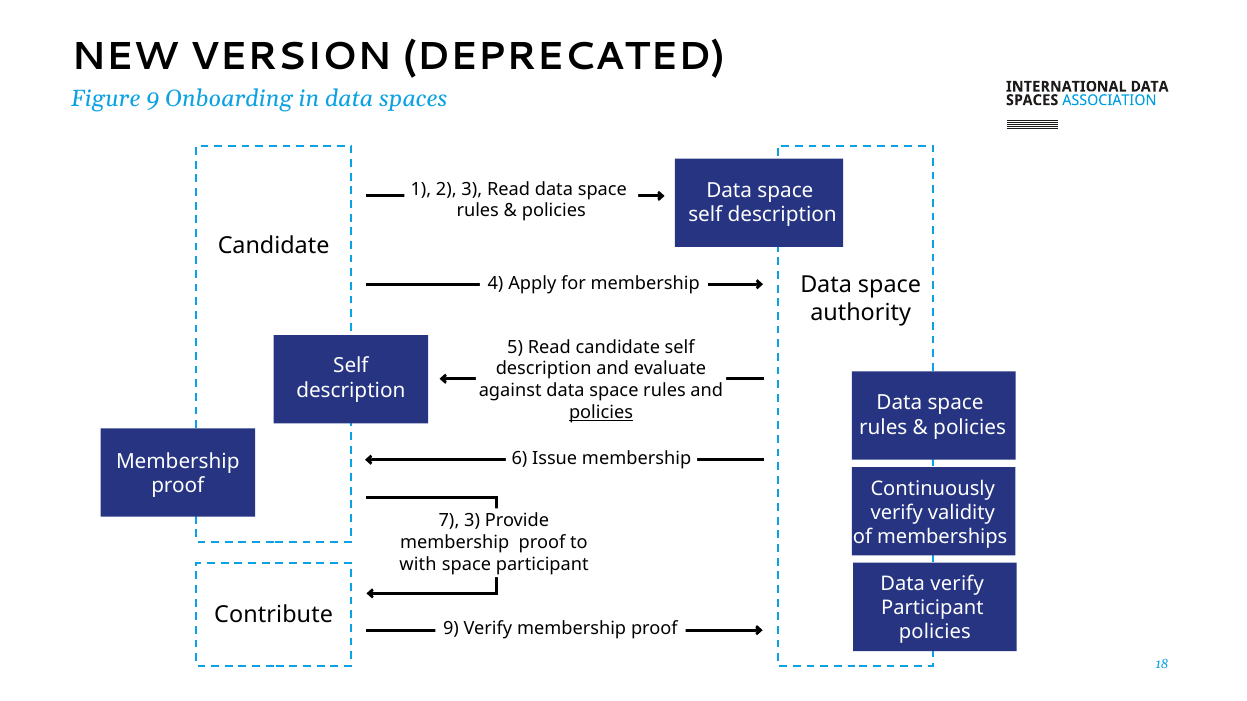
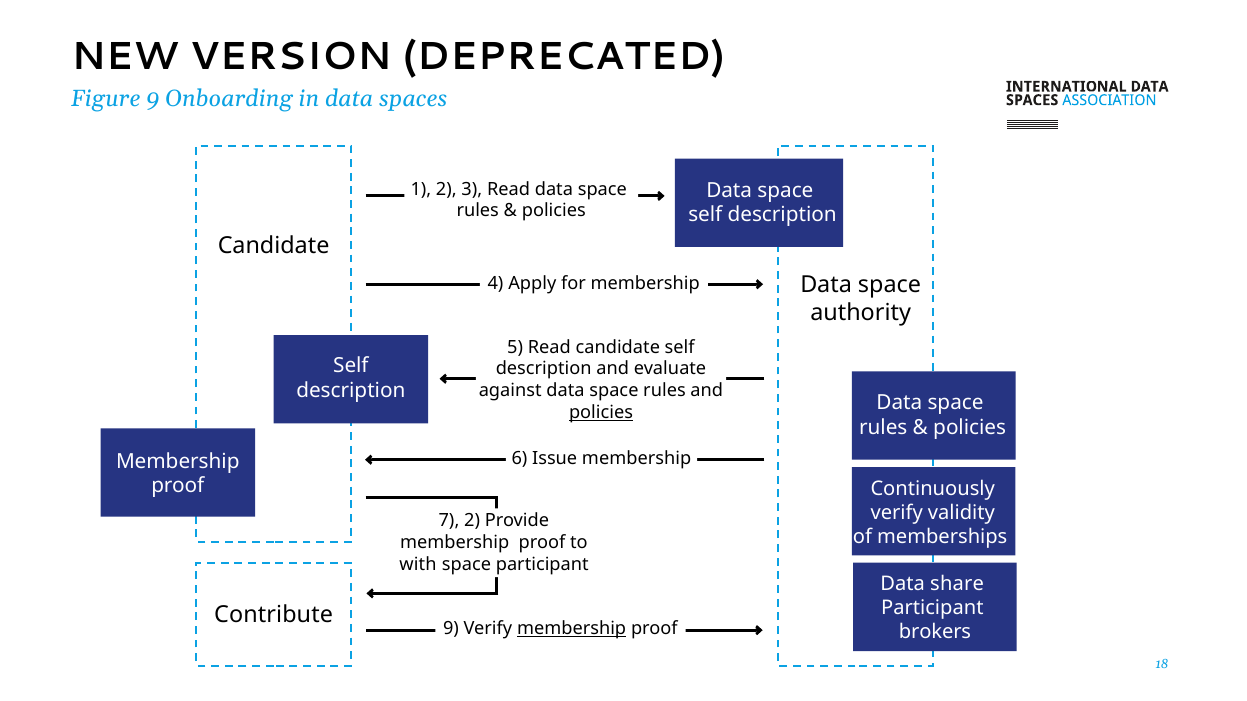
7 3: 3 -> 2
Data verify: verify -> share
membership at (572, 629) underline: none -> present
policies at (935, 633): policies -> brokers
